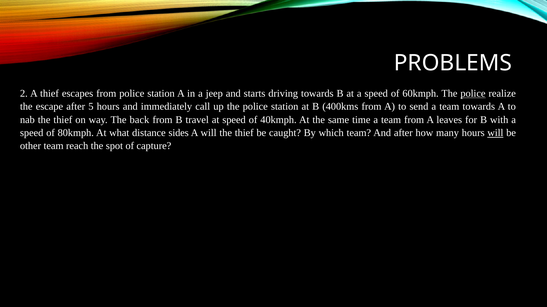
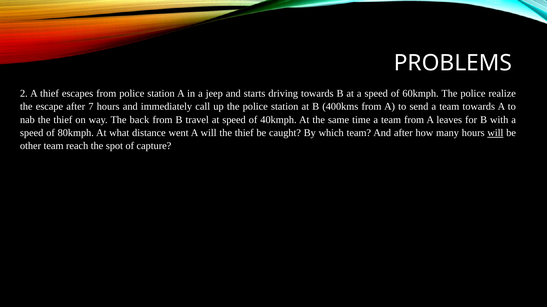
police at (473, 94) underline: present -> none
5: 5 -> 7
sides: sides -> went
